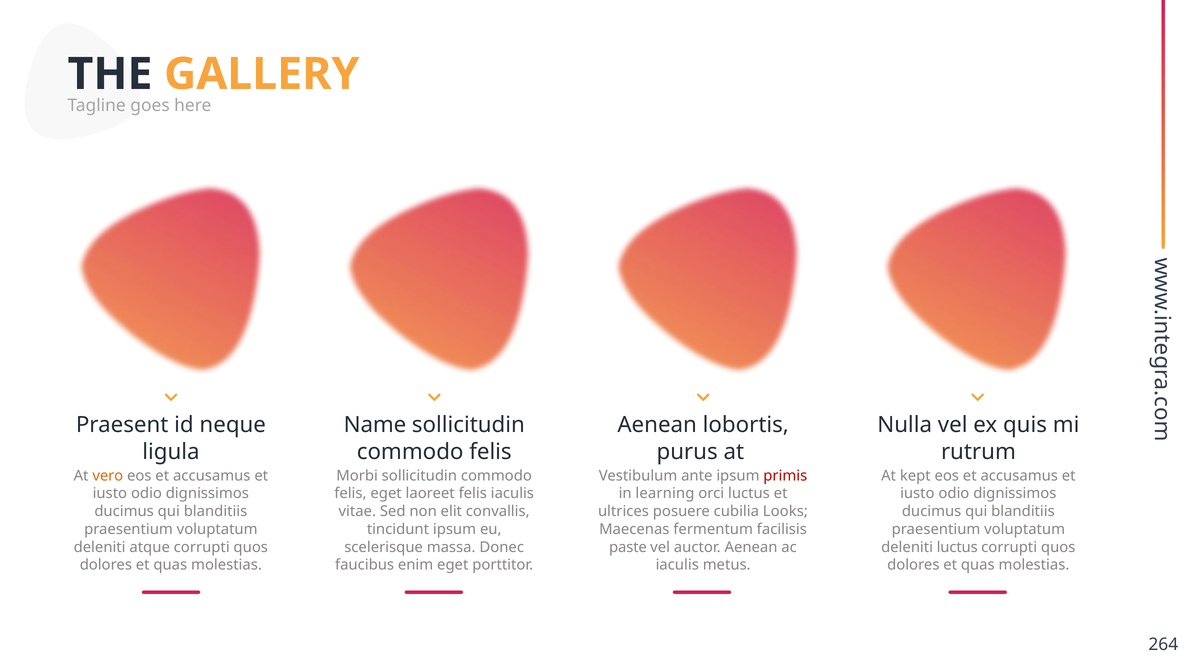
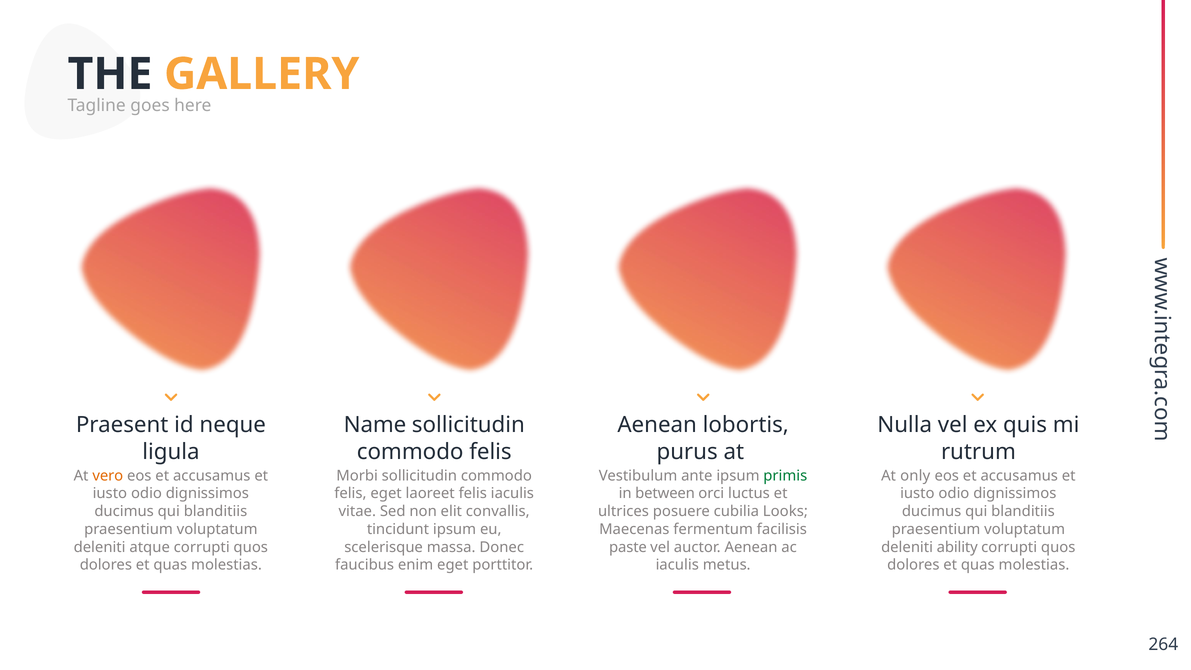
primis colour: red -> green
kept: kept -> only
learning: learning -> between
deleniti luctus: luctus -> ability
